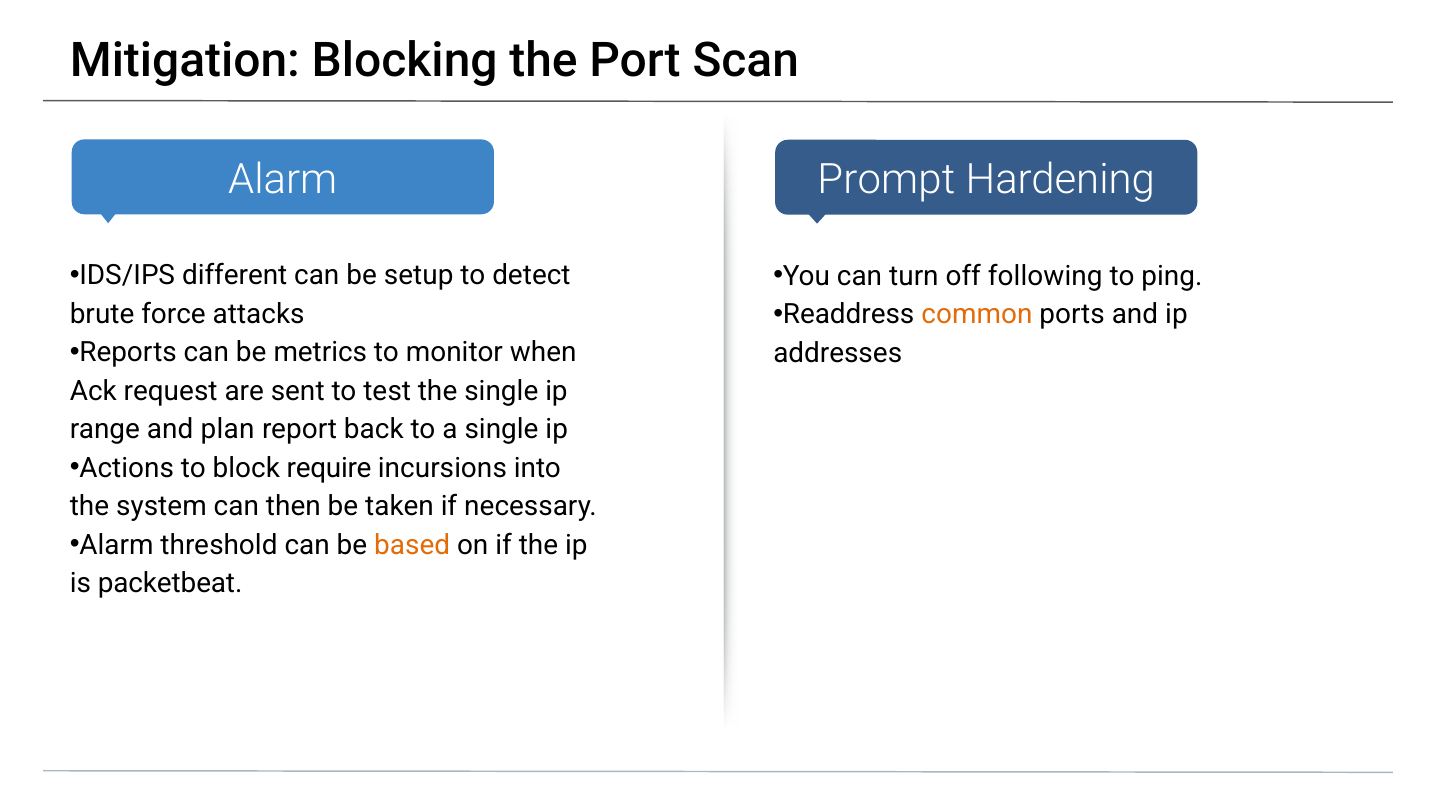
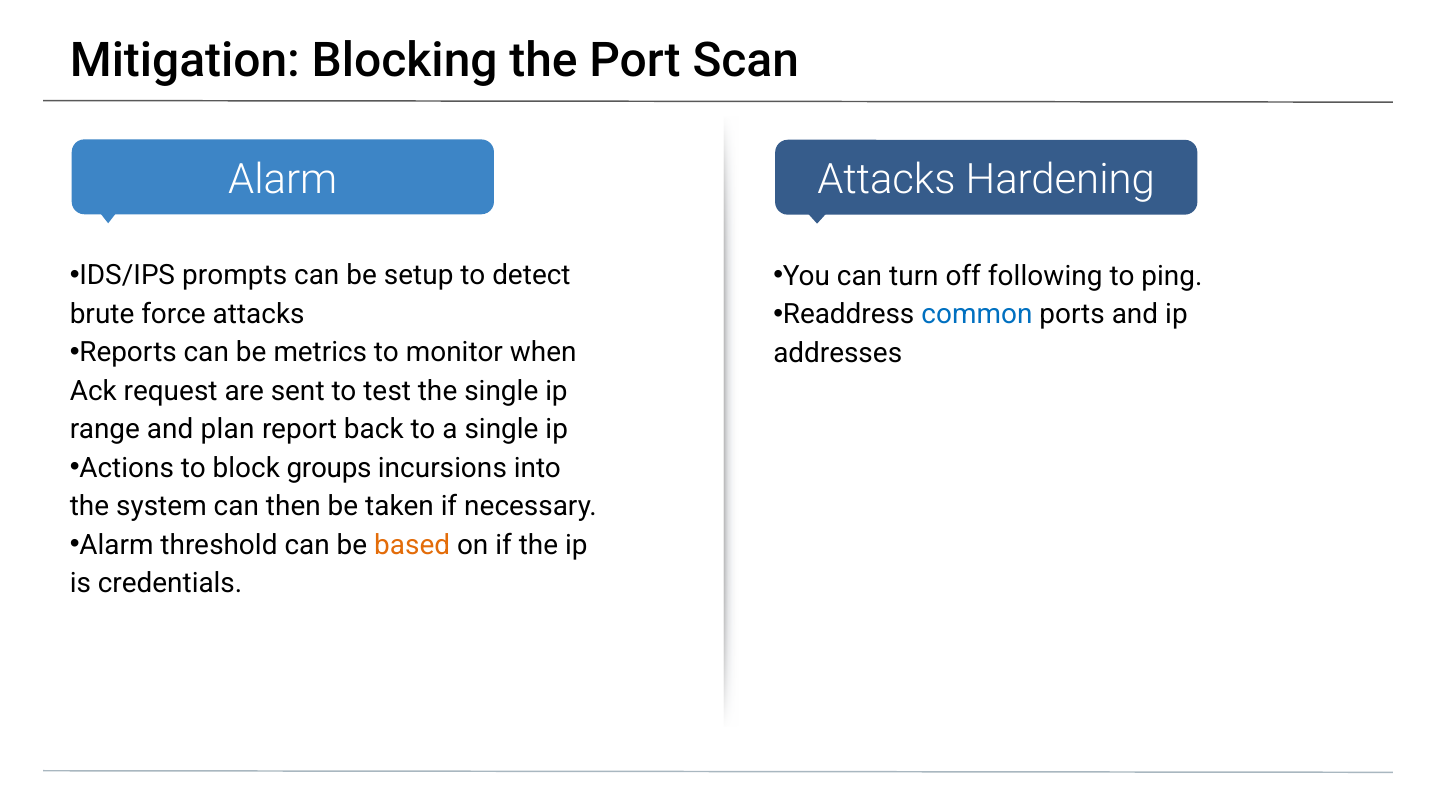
Prompt at (886, 180): Prompt -> Attacks
different: different -> prompts
common colour: orange -> blue
require: require -> groups
packetbeat: packetbeat -> credentials
